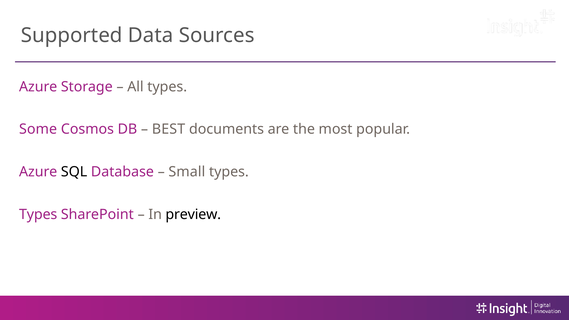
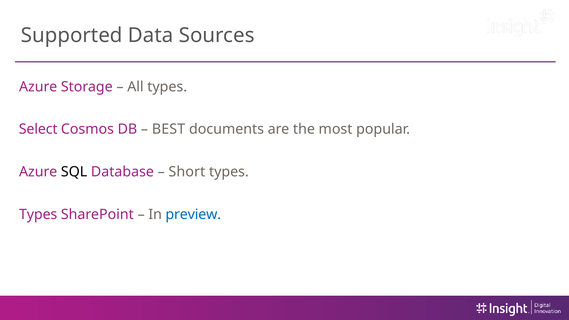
Some: Some -> Select
Small: Small -> Short
preview colour: black -> blue
